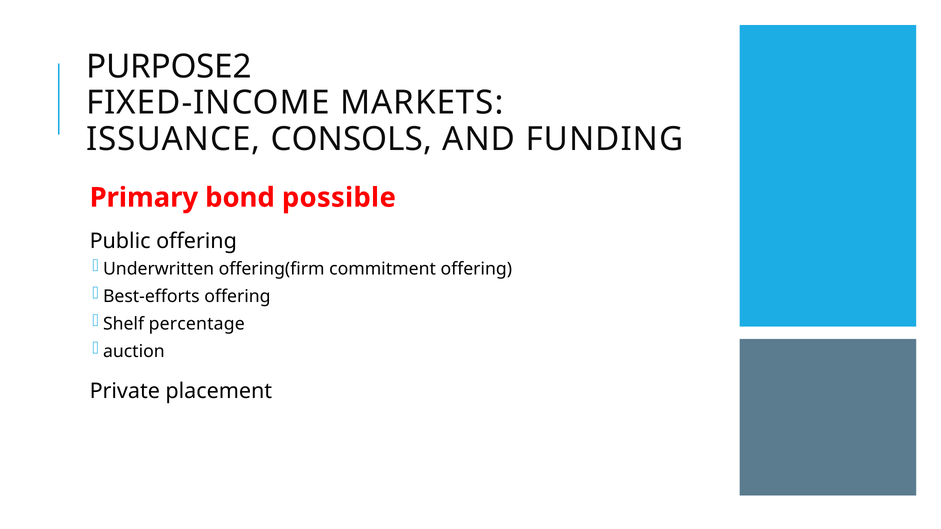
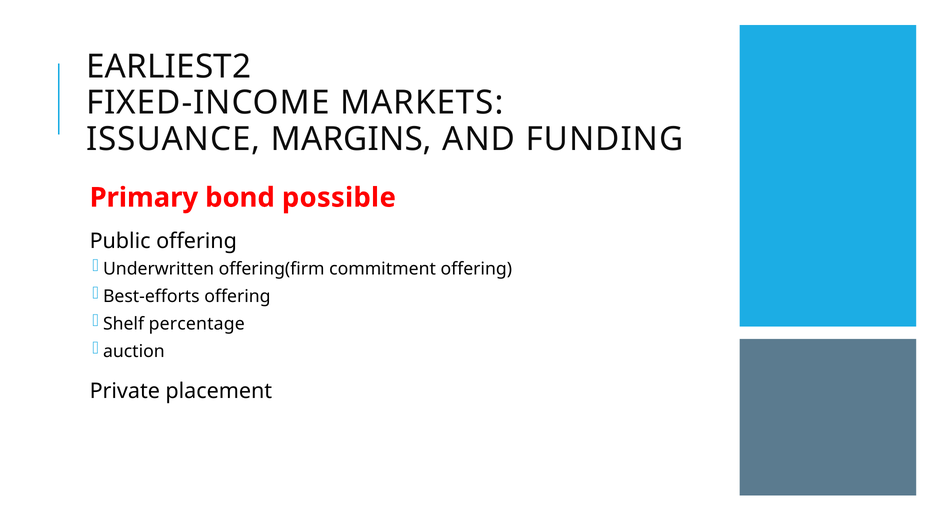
PURPOSE2: PURPOSE2 -> EARLIEST2
CONSOLS: CONSOLS -> MARGINS
